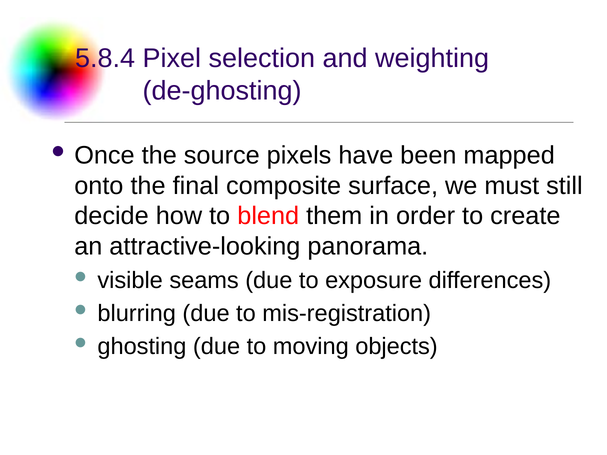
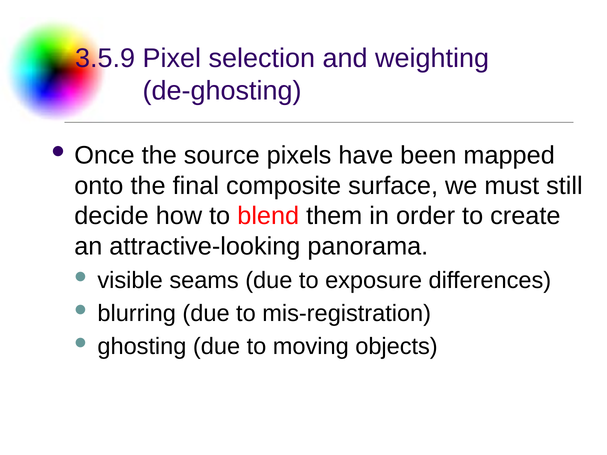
5.8.4: 5.8.4 -> 3.5.9
